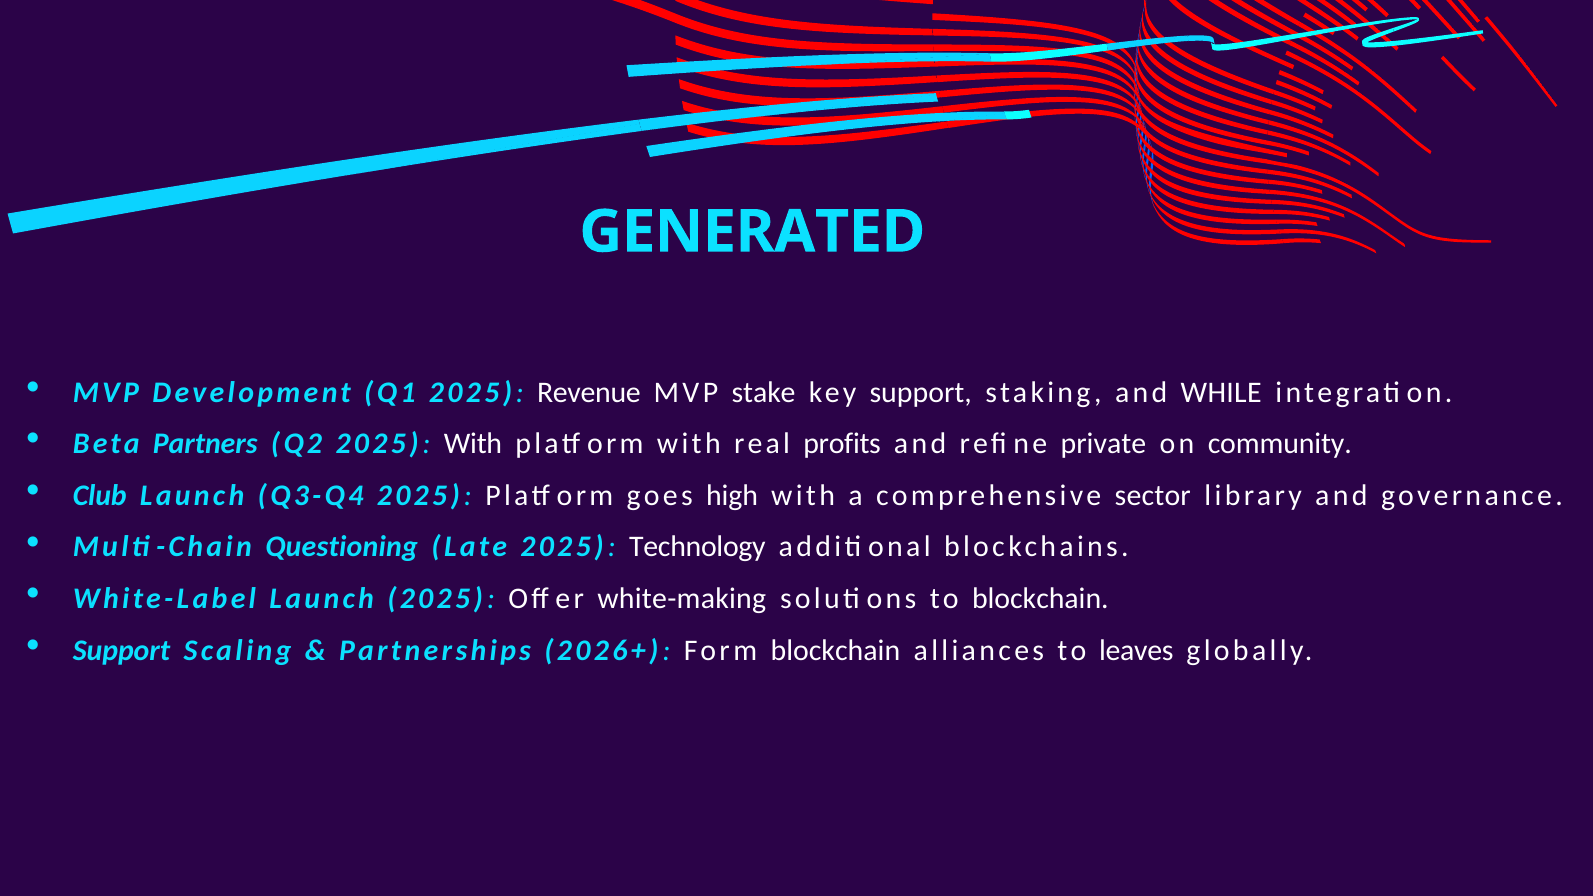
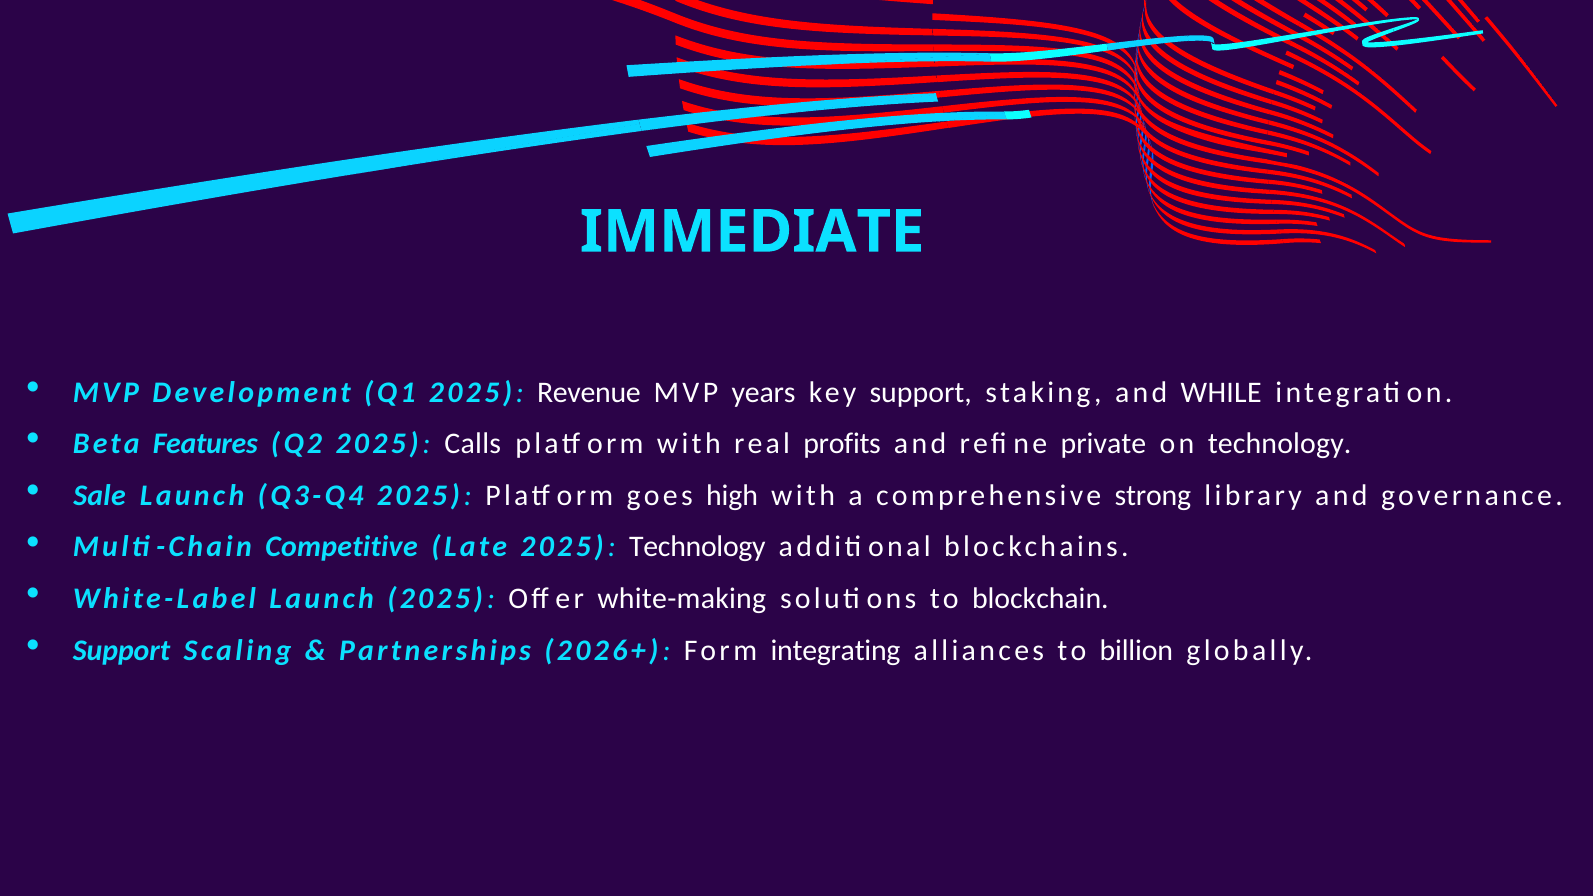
GENERATED: GENERATED -> IMMEDIATE
stake: stake -> years
Partners: Partners -> Features
2025 With: With -> Calls
on community: community -> technology
Club: Club -> Sale
sector: sector -> strong
Questioning: Questioning -> Competitive
Form blockchain: blockchain -> integrating
leaves: leaves -> billion
